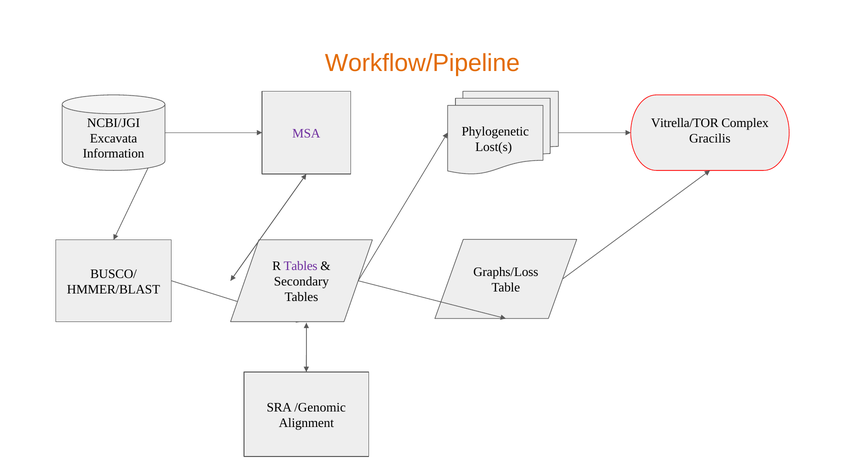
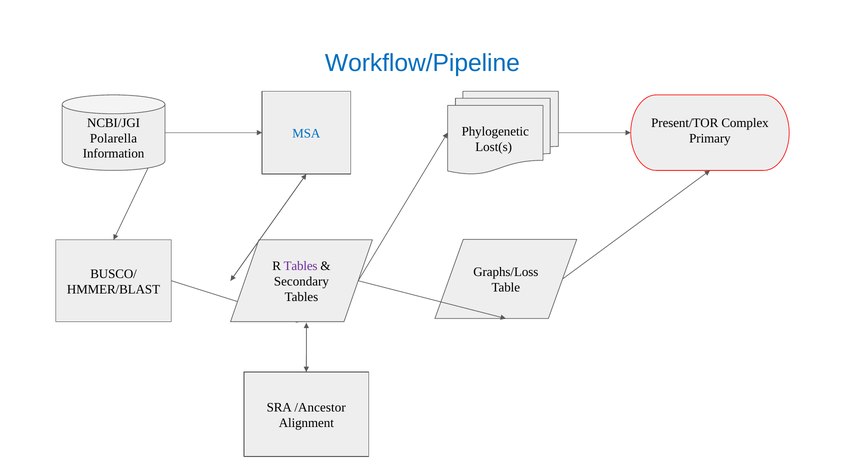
Workflow/Pipeline colour: orange -> blue
Vitrella/TOR: Vitrella/TOR -> Present/TOR
MSA colour: purple -> blue
Excavata: Excavata -> Polarella
Gracilis: Gracilis -> Primary
/Genomic: /Genomic -> /Ancestor
